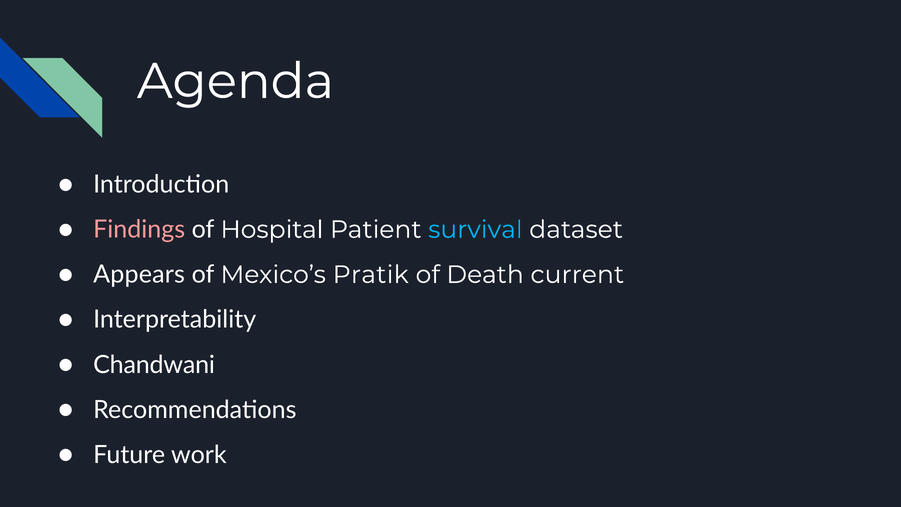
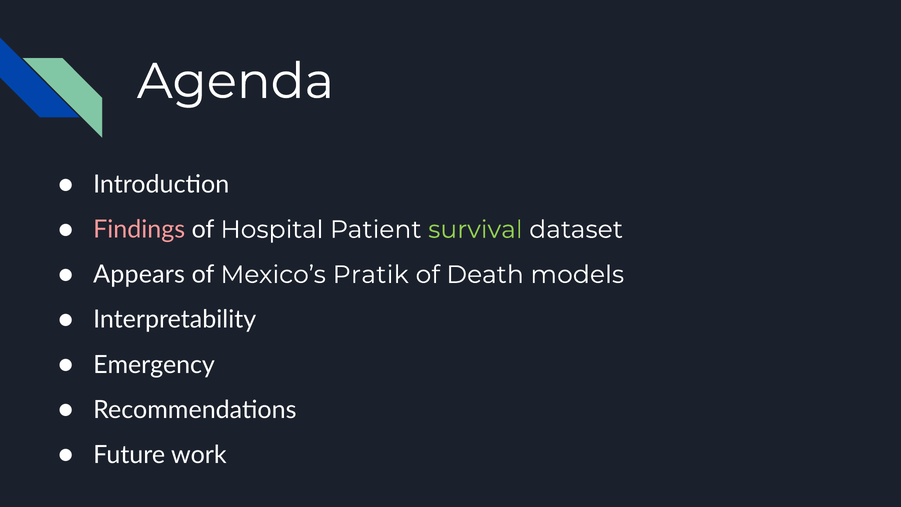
survival colour: light blue -> light green
current: current -> models
Chandwani: Chandwani -> Emergency
